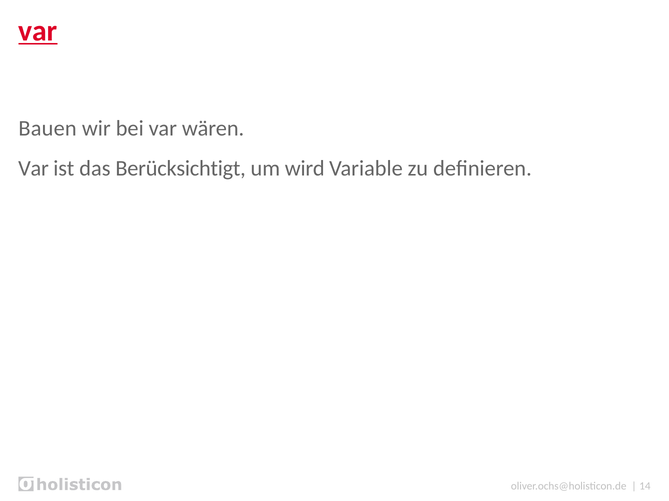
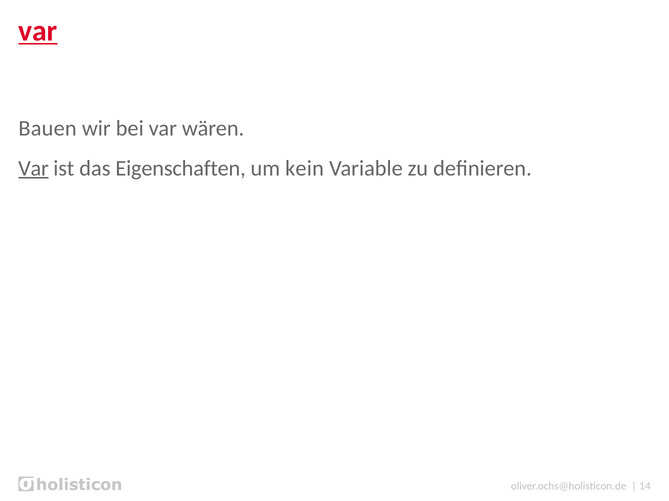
Var at (33, 169) underline: none -> present
Berücksichtigt: Berücksichtigt -> Eigenschaften
wird: wird -> kein
